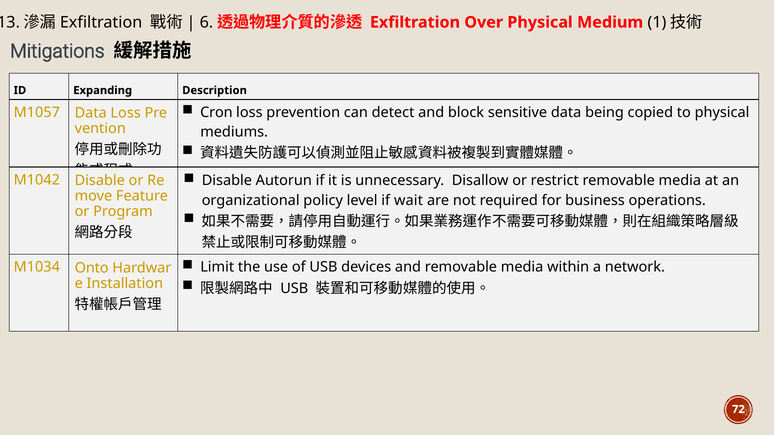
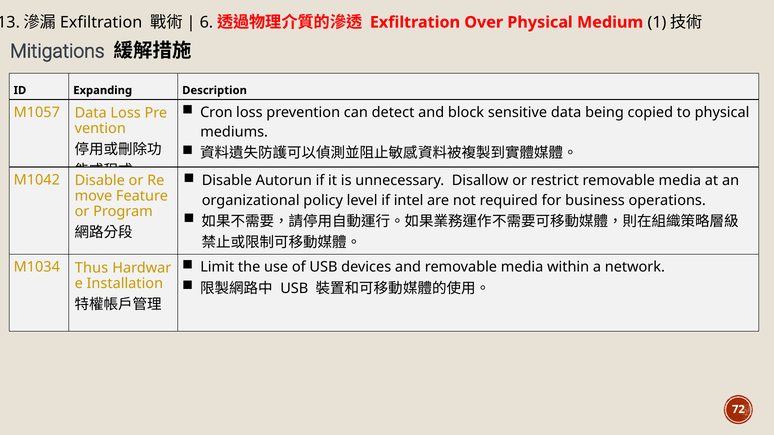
wait: wait -> intel
Onto: Onto -> Thus
